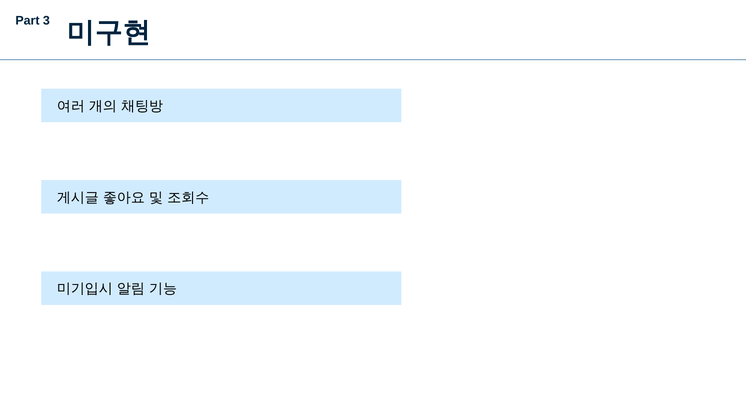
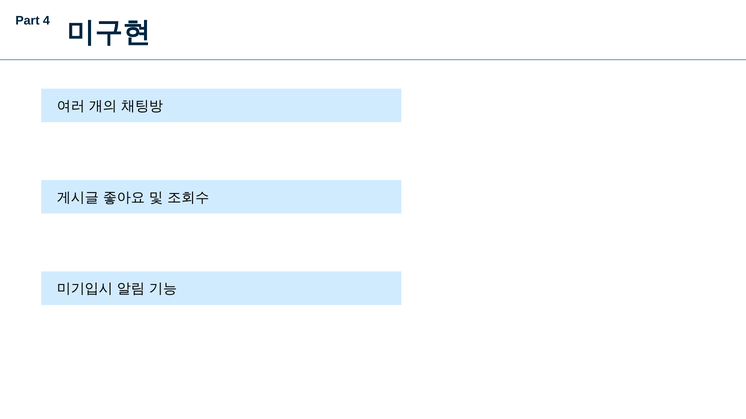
3: 3 -> 4
